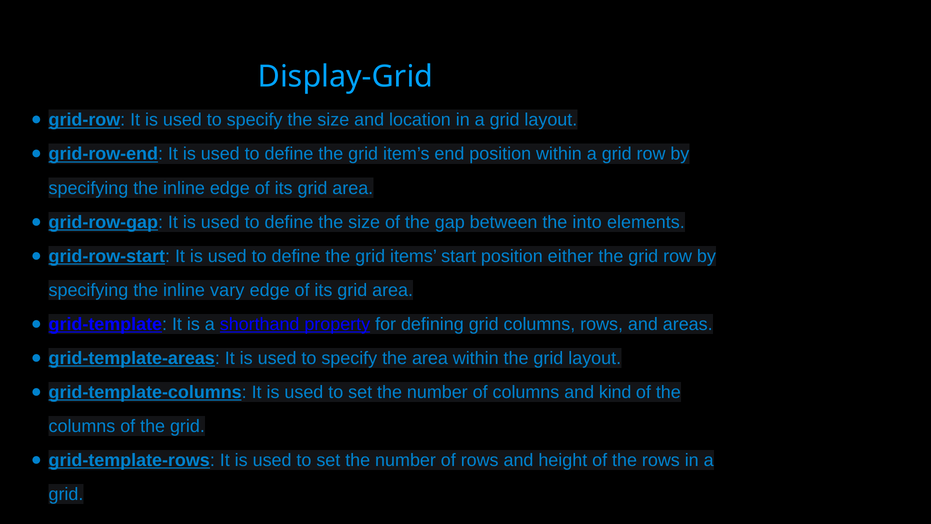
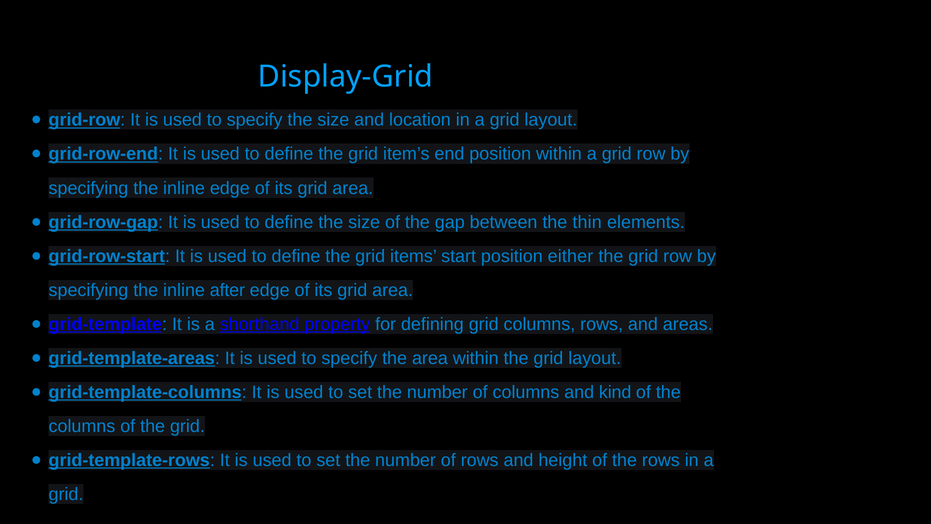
into: into -> thin
vary: vary -> after
